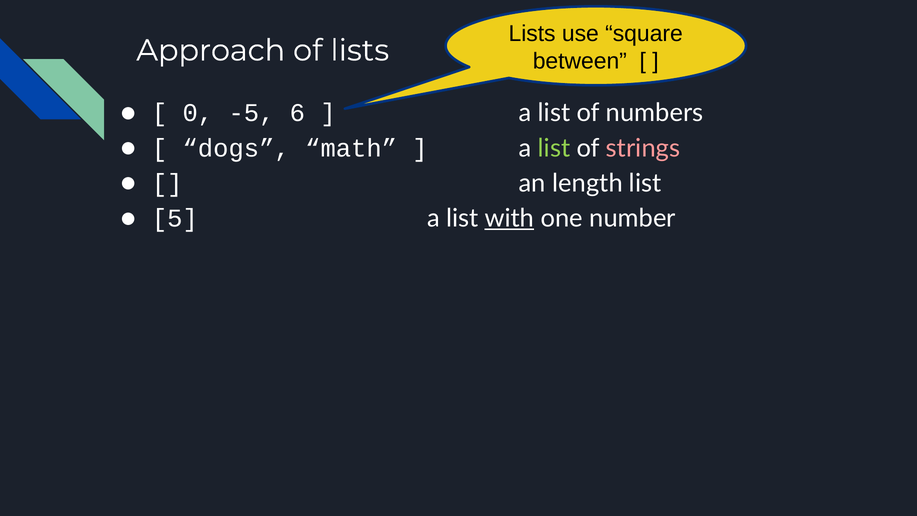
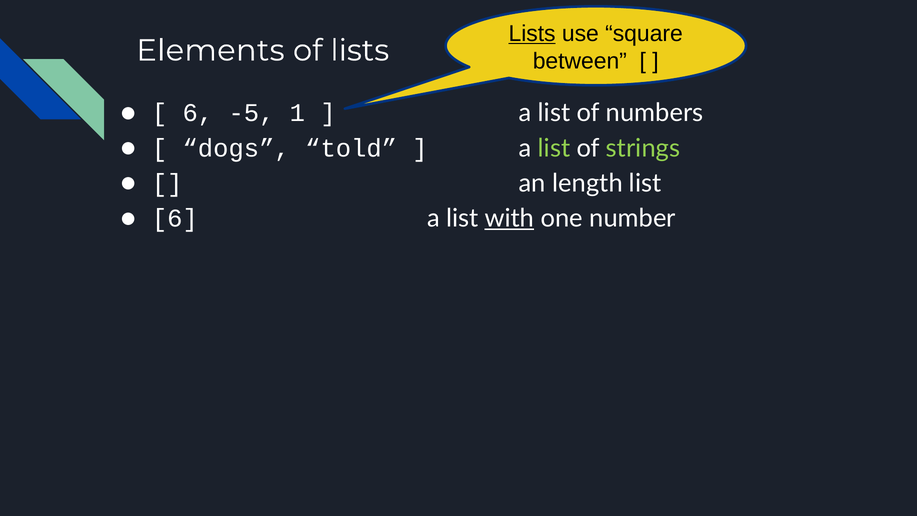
Lists at (532, 34) underline: none -> present
Approach: Approach -> Elements
0 at (198, 113): 0 -> 6
6: 6 -> 1
math: math -> told
strings colour: pink -> light green
5 at (175, 218): 5 -> 6
